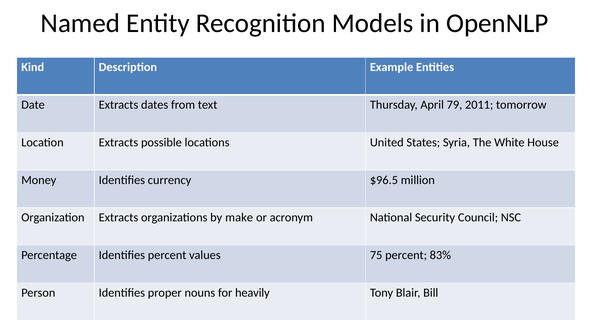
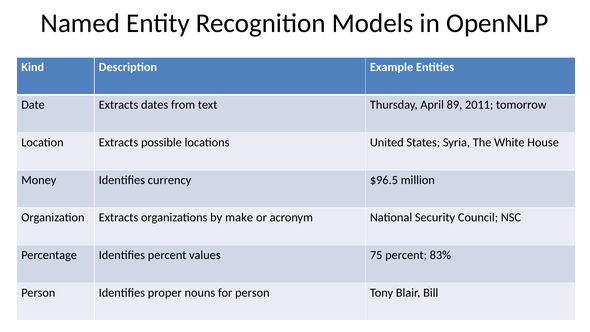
79: 79 -> 89
for heavily: heavily -> person
